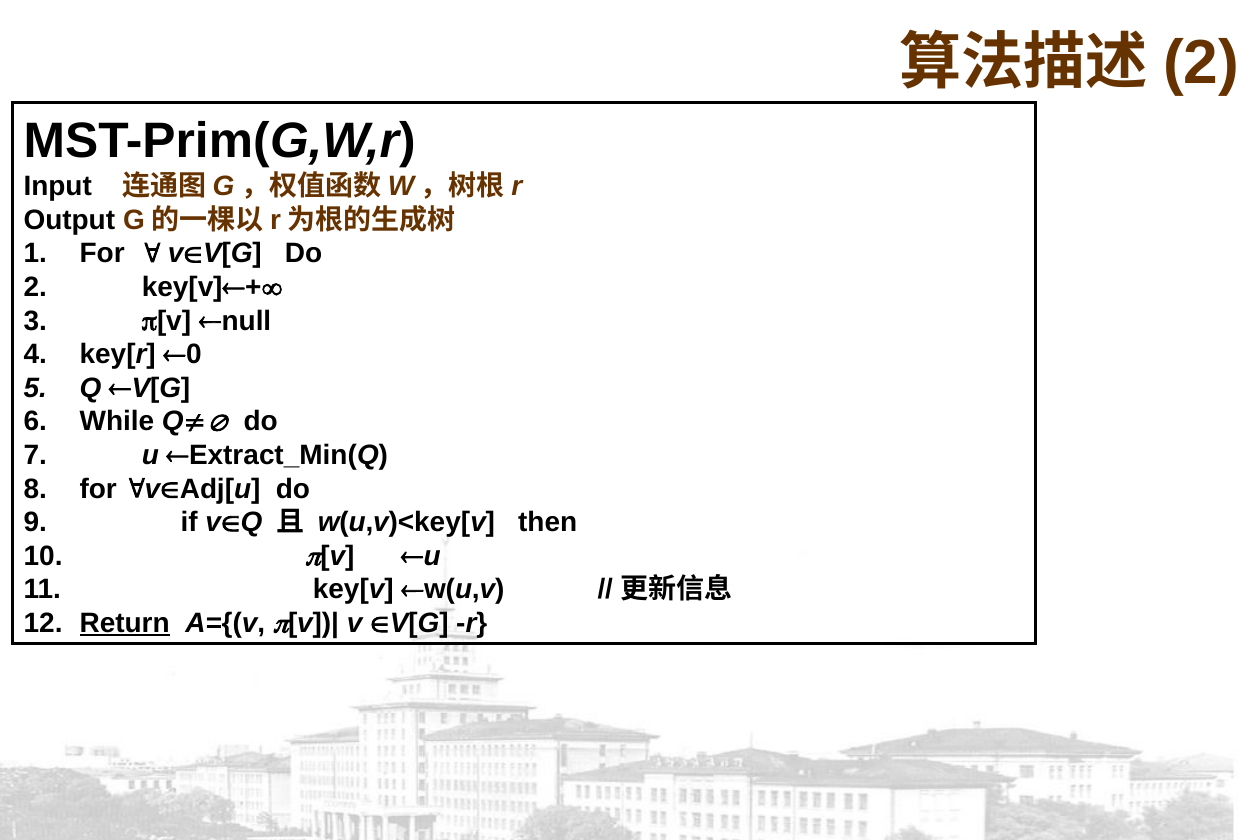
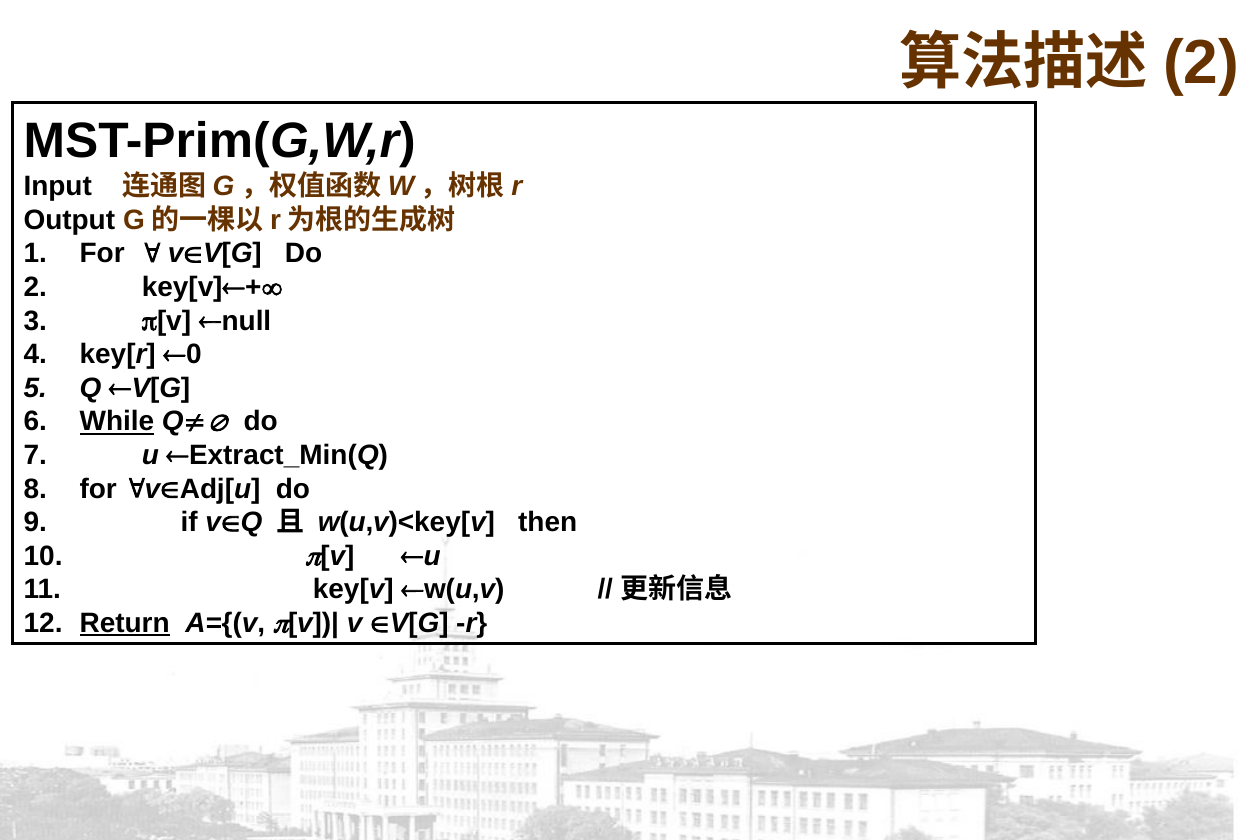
While underline: none -> present
